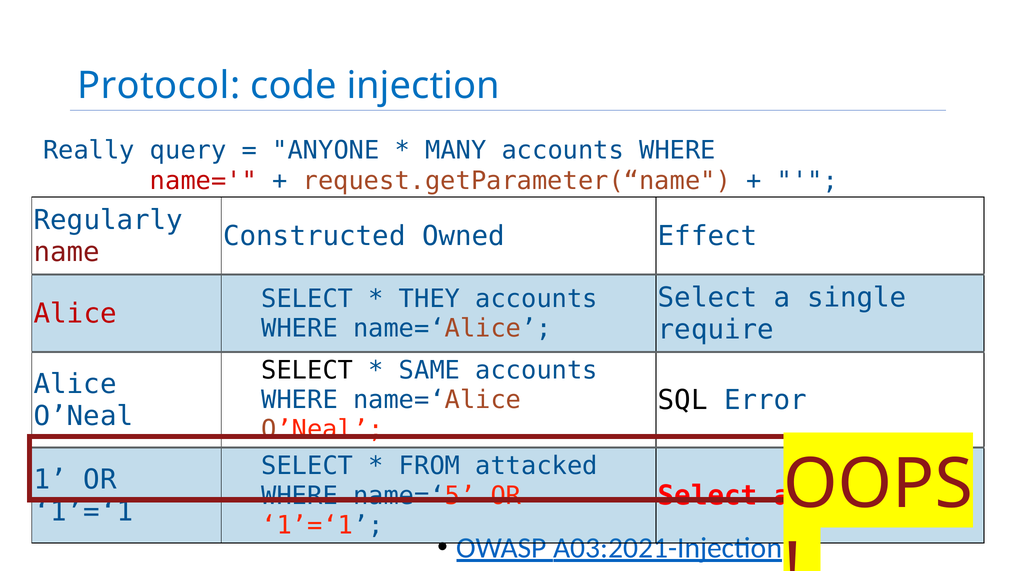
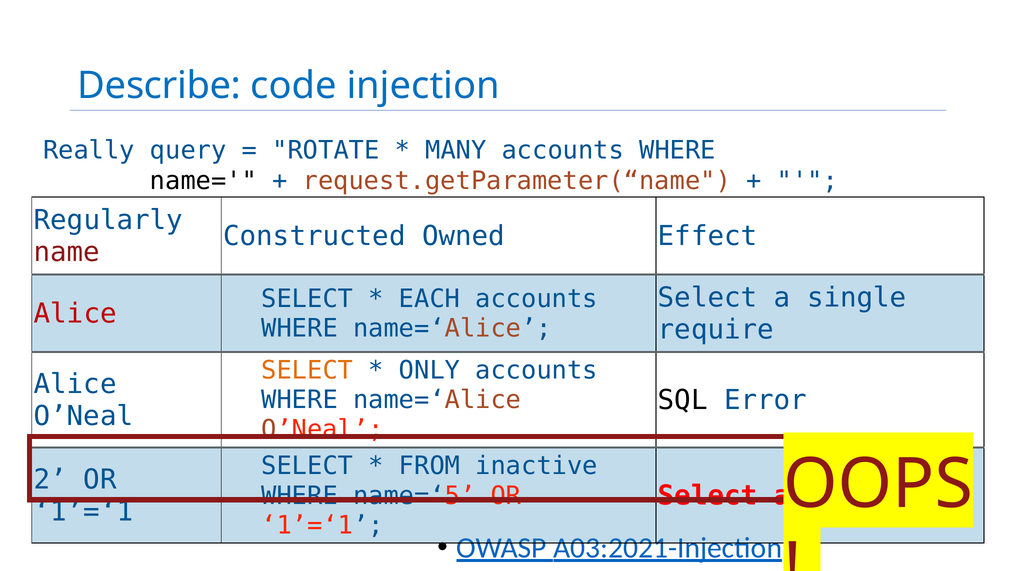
Protocol: Protocol -> Describe
ANYONE: ANYONE -> ROTATE
name= colour: red -> black
THEY: THEY -> EACH
SELECT at (307, 371) colour: black -> orange
SAME: SAME -> ONLY
attacked: attacked -> inactive
1: 1 -> 2
